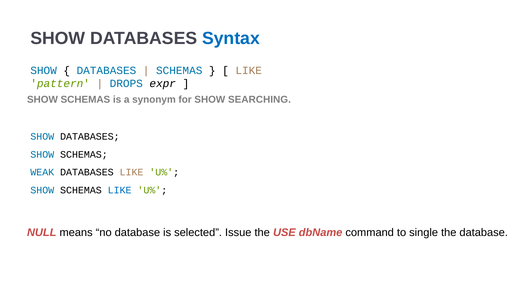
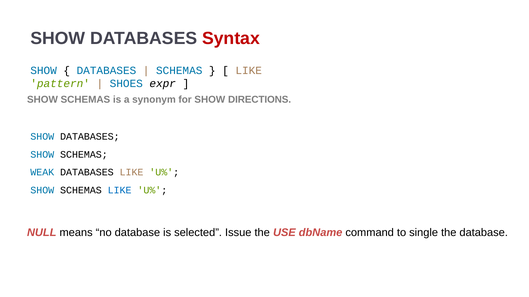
Syntax colour: blue -> red
DROPS: DROPS -> SHOES
SEARCHING: SEARCHING -> DIRECTIONS
